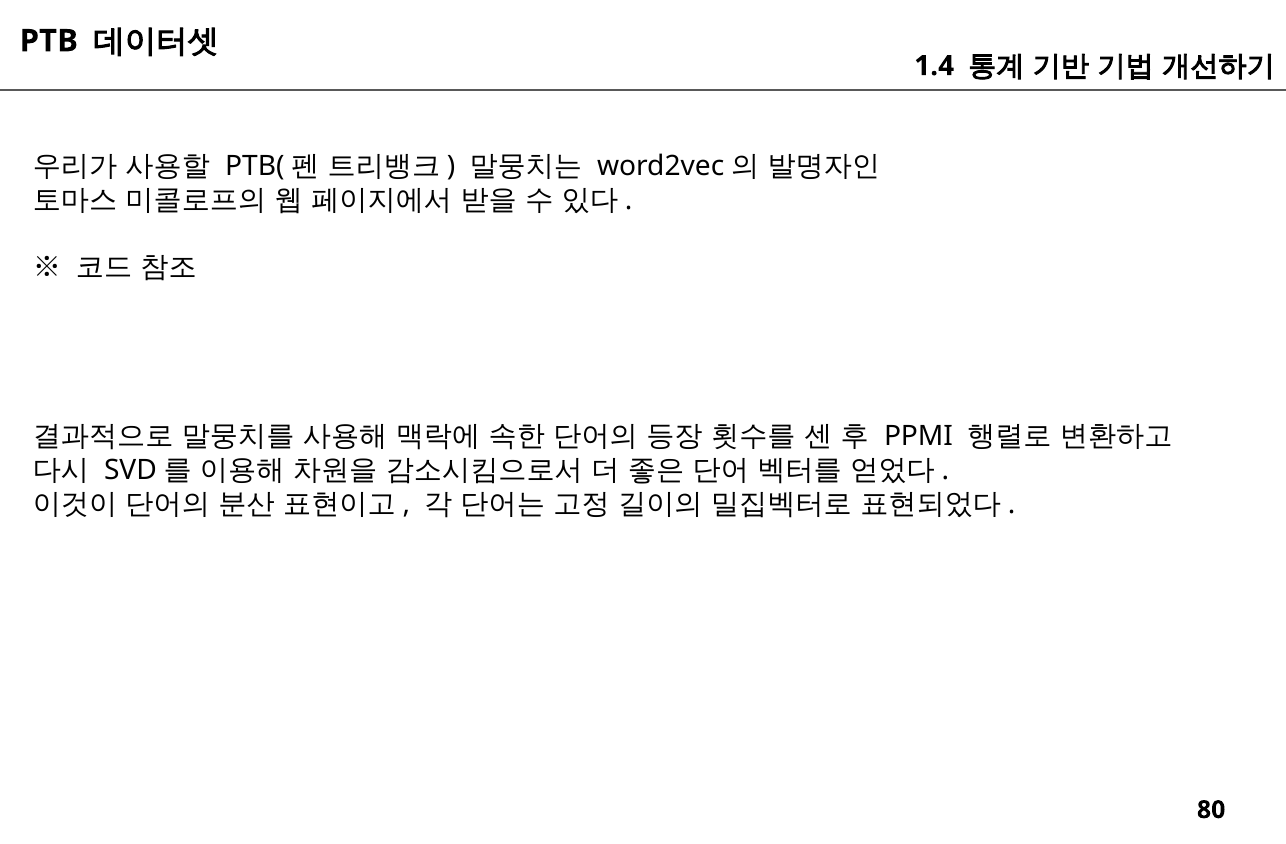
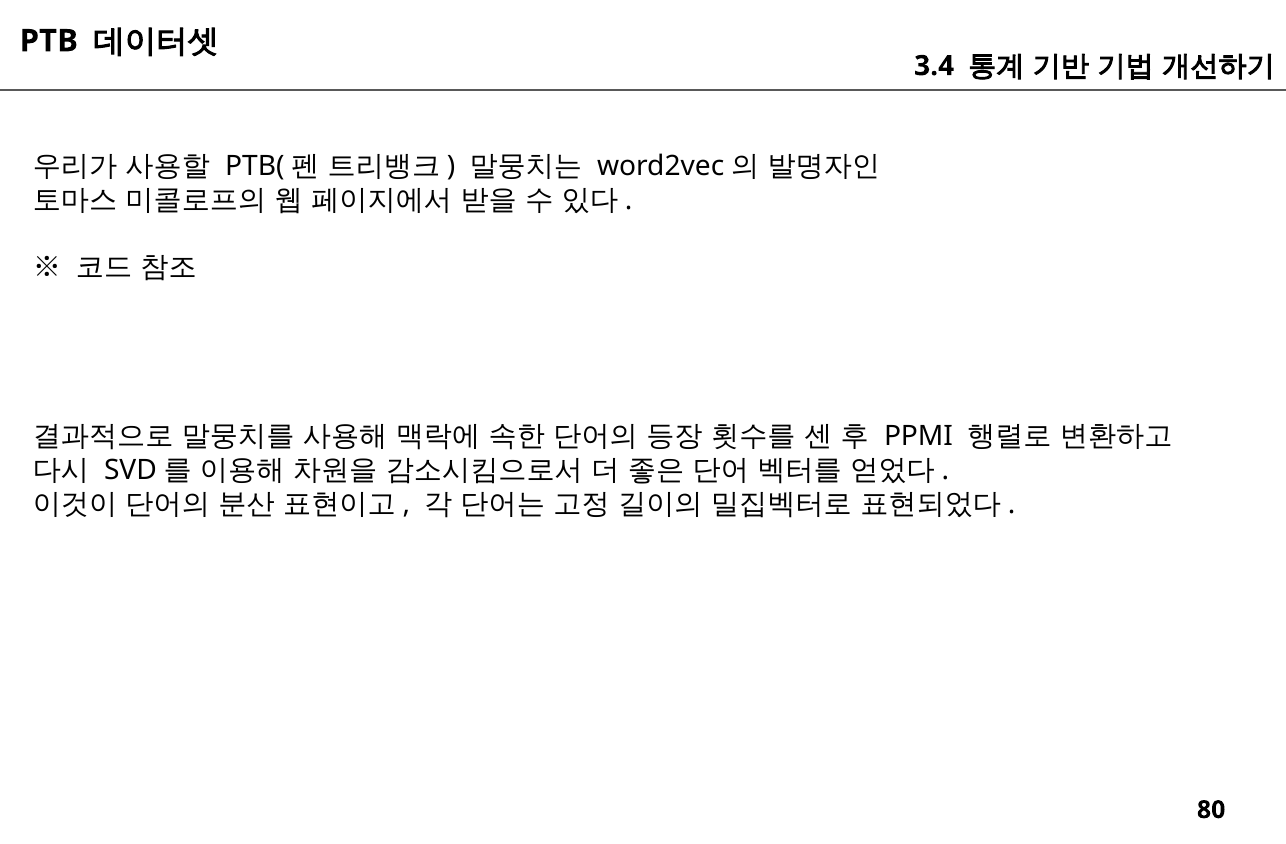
1.4: 1.4 -> 3.4
